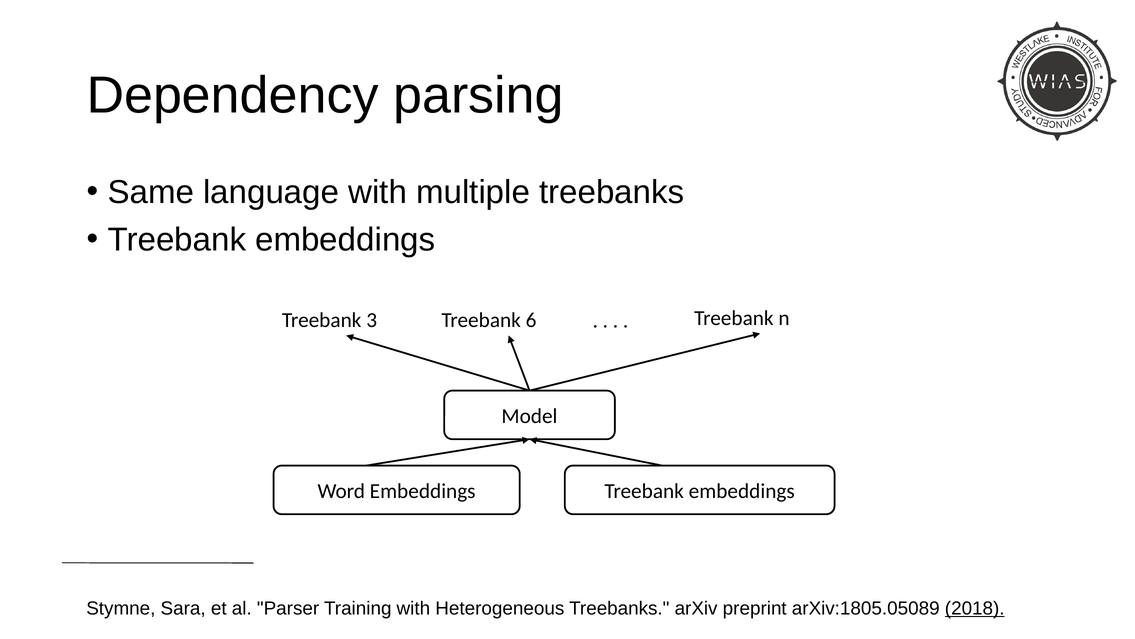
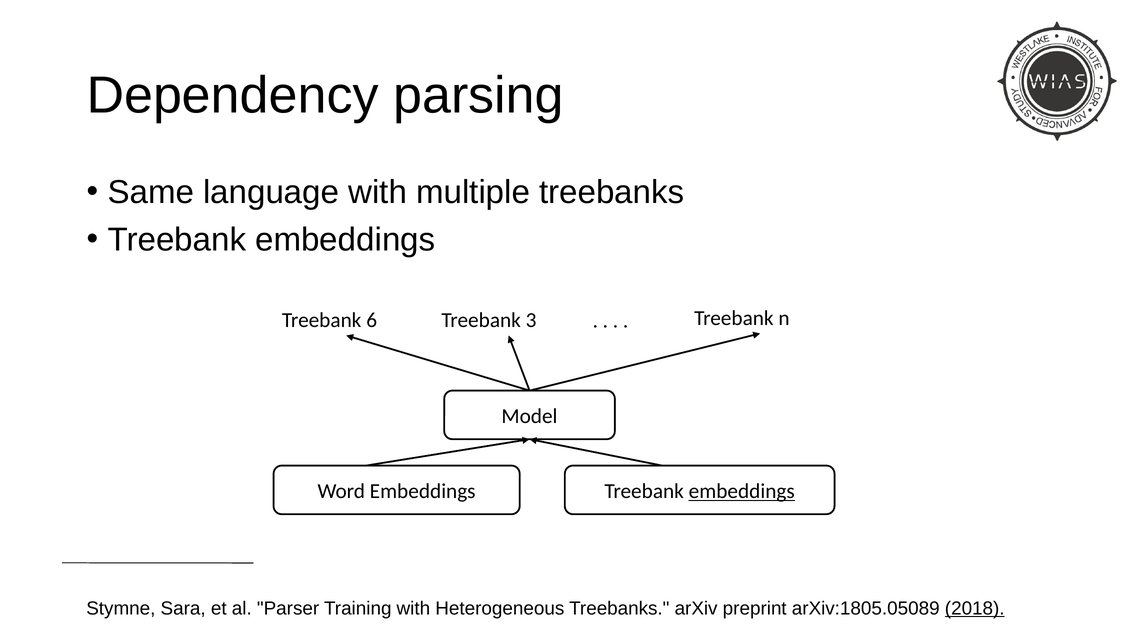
3: 3 -> 6
6: 6 -> 3
embeddings at (742, 491) underline: none -> present
